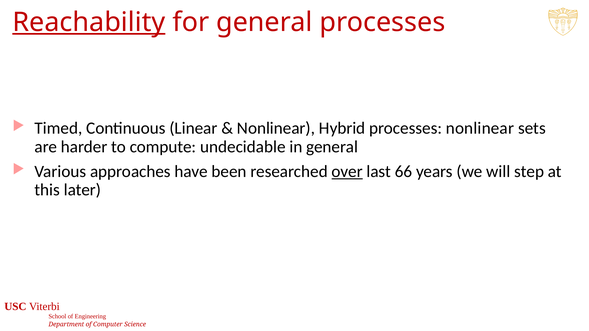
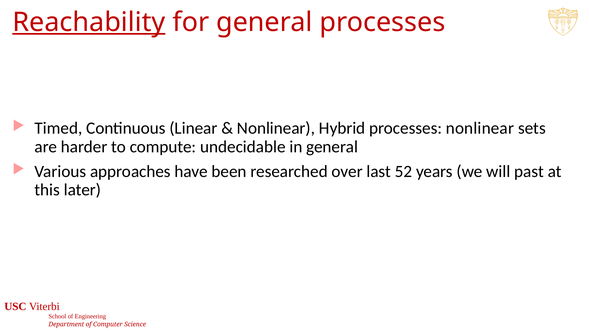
over underline: present -> none
66: 66 -> 52
step: step -> past
